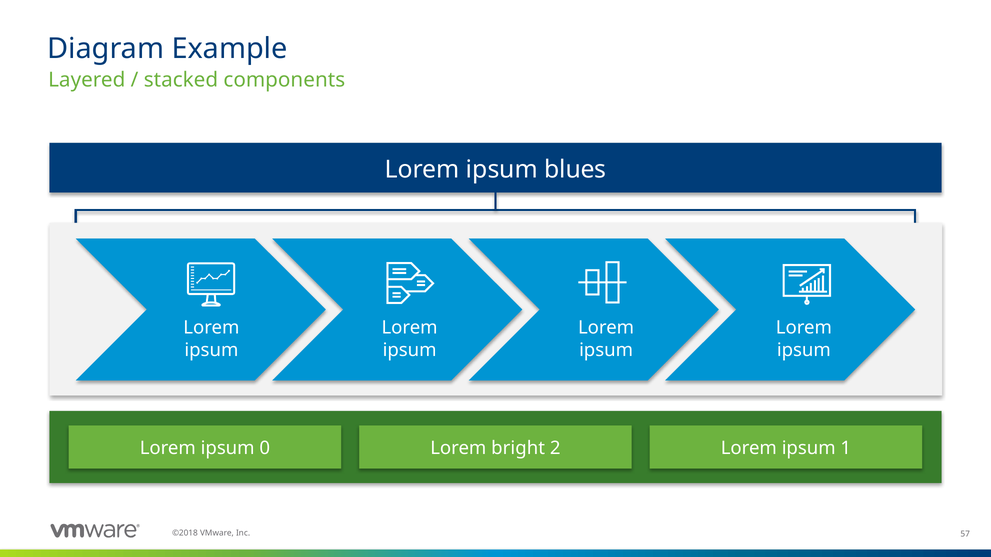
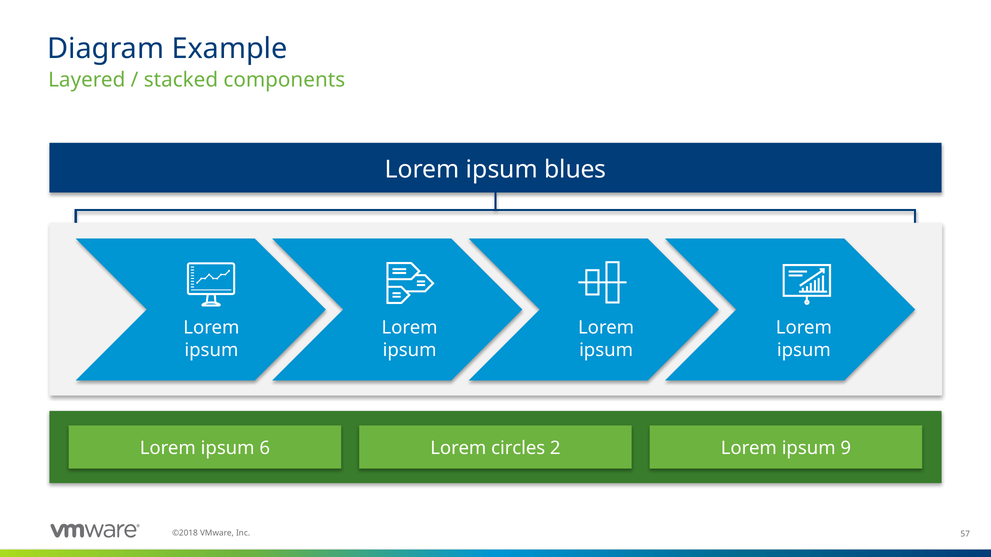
0: 0 -> 6
bright: bright -> circles
1: 1 -> 9
